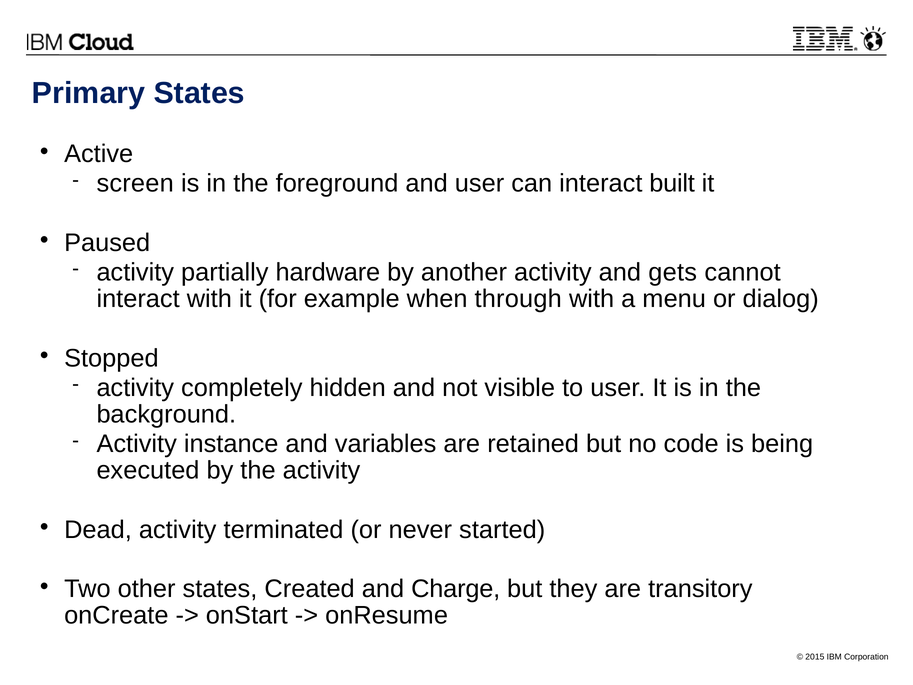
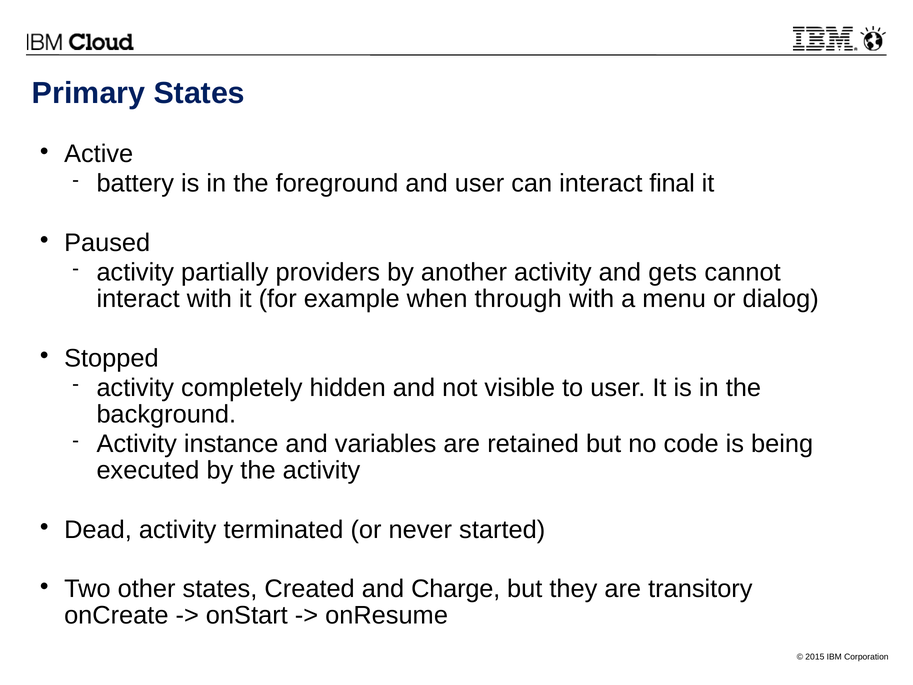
screen: screen -> battery
built: built -> final
hardware: hardware -> providers
